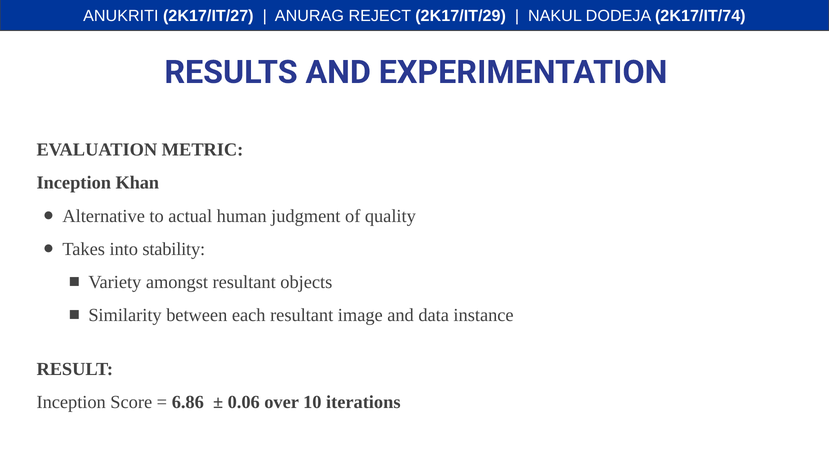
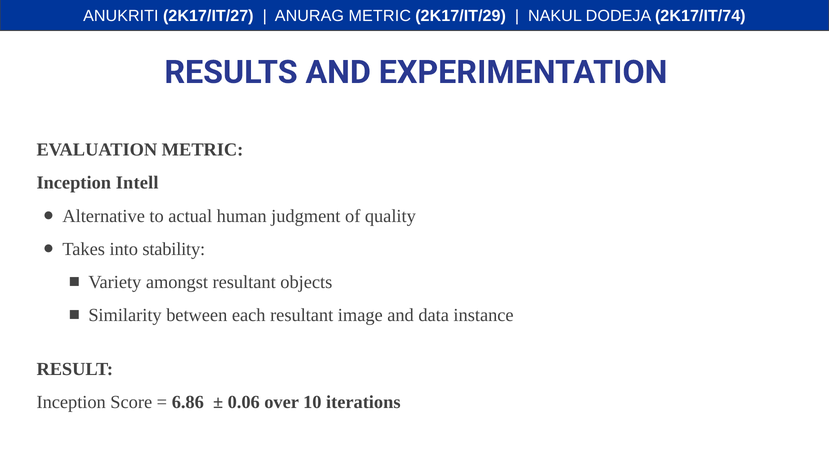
ANURAG REJECT: REJECT -> METRIC
Khan: Khan -> Intell
